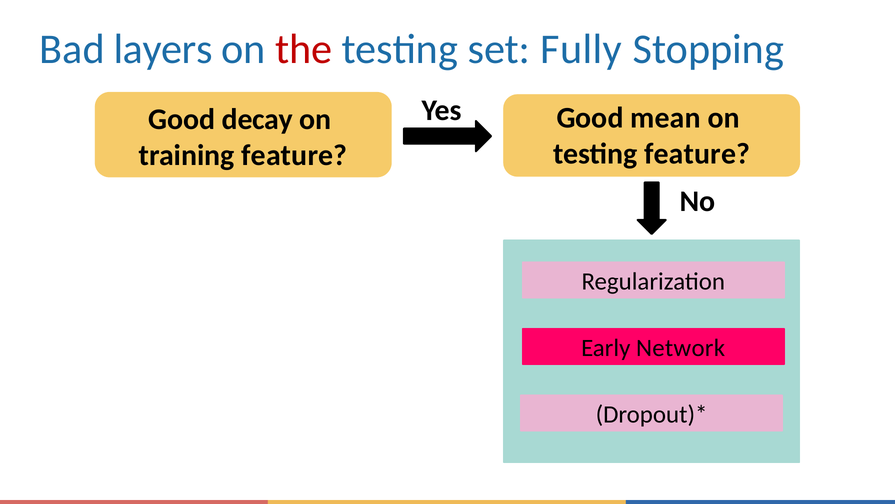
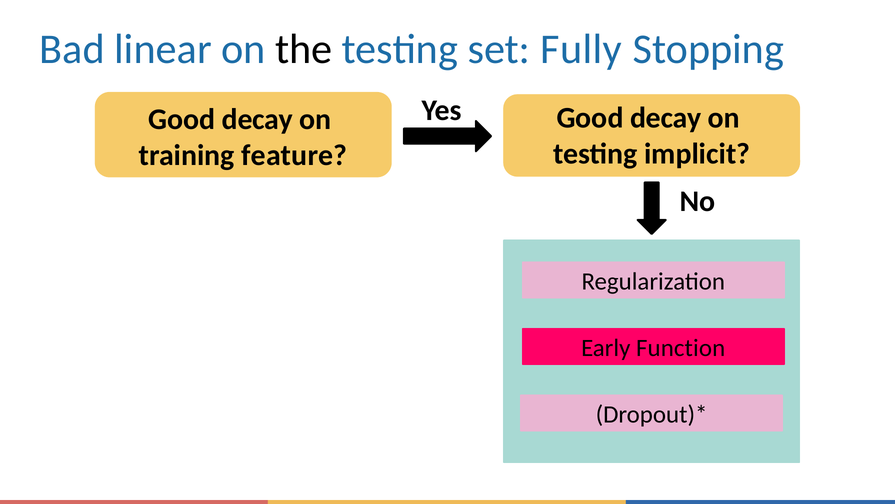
layers: layers -> linear
the colour: red -> black
Yes Good mean: mean -> decay
testing feature: feature -> implicit
Network: Network -> Function
